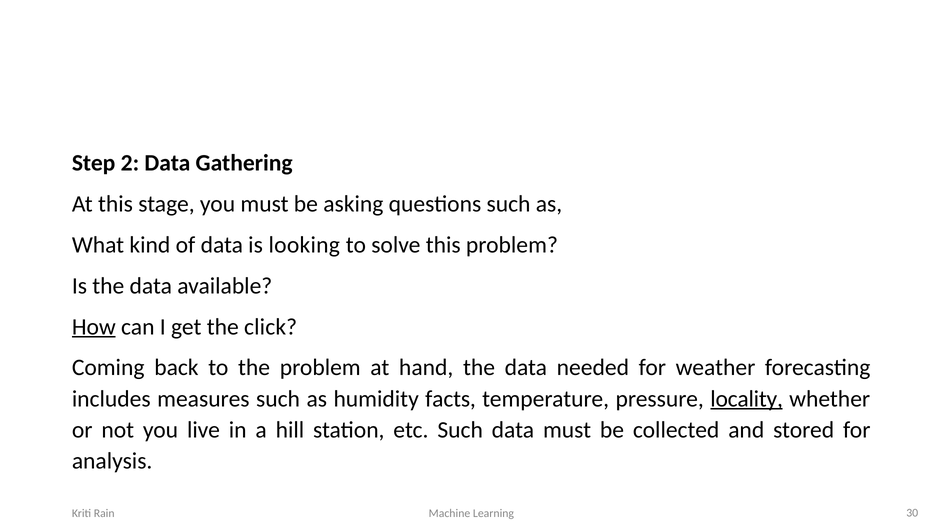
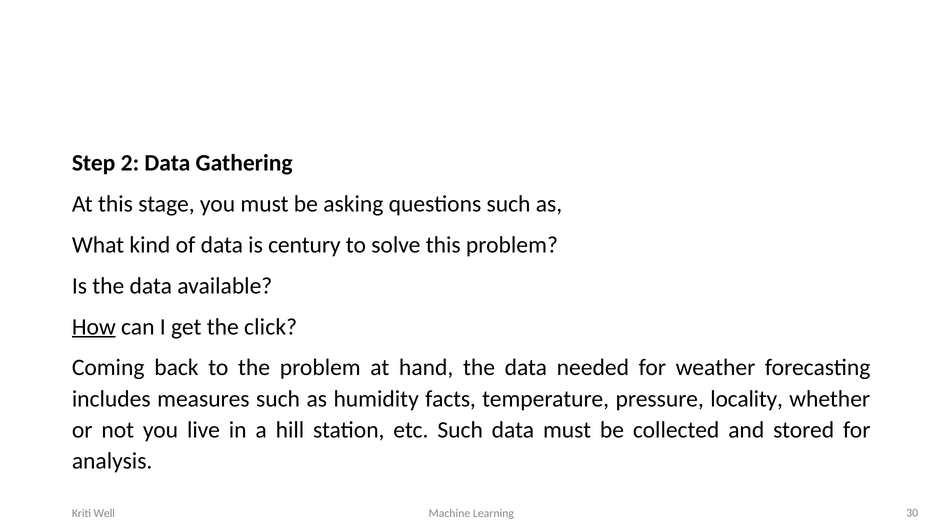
looking: looking -> century
locality underline: present -> none
Rain: Rain -> Well
